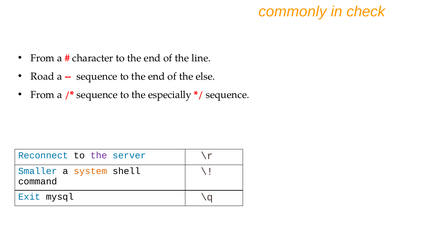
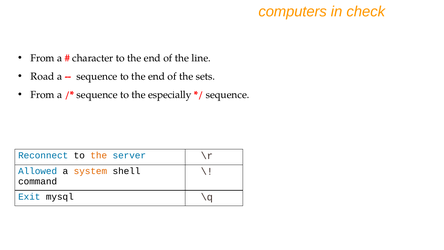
commonly: commonly -> computers
else: else -> sets
the at (99, 155) colour: purple -> orange
Smaller: Smaller -> Allowed
